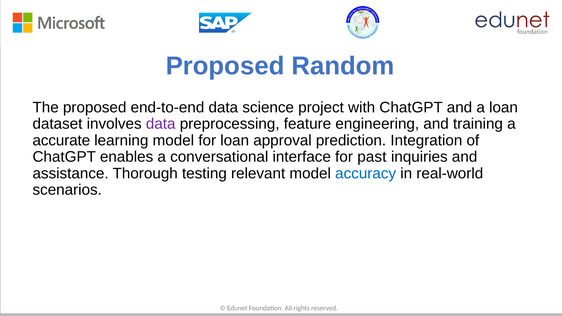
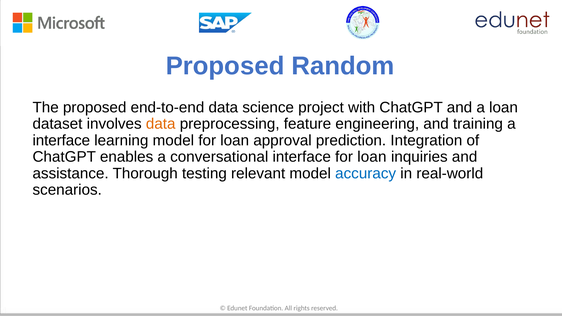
data at (161, 124) colour: purple -> orange
accurate at (61, 140): accurate -> interface
interface for past: past -> loan
